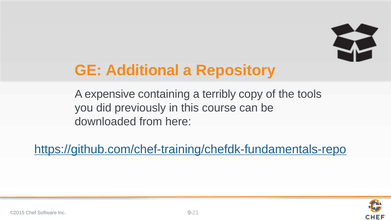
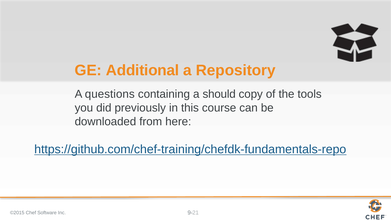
expensive: expensive -> questions
terribly: terribly -> should
